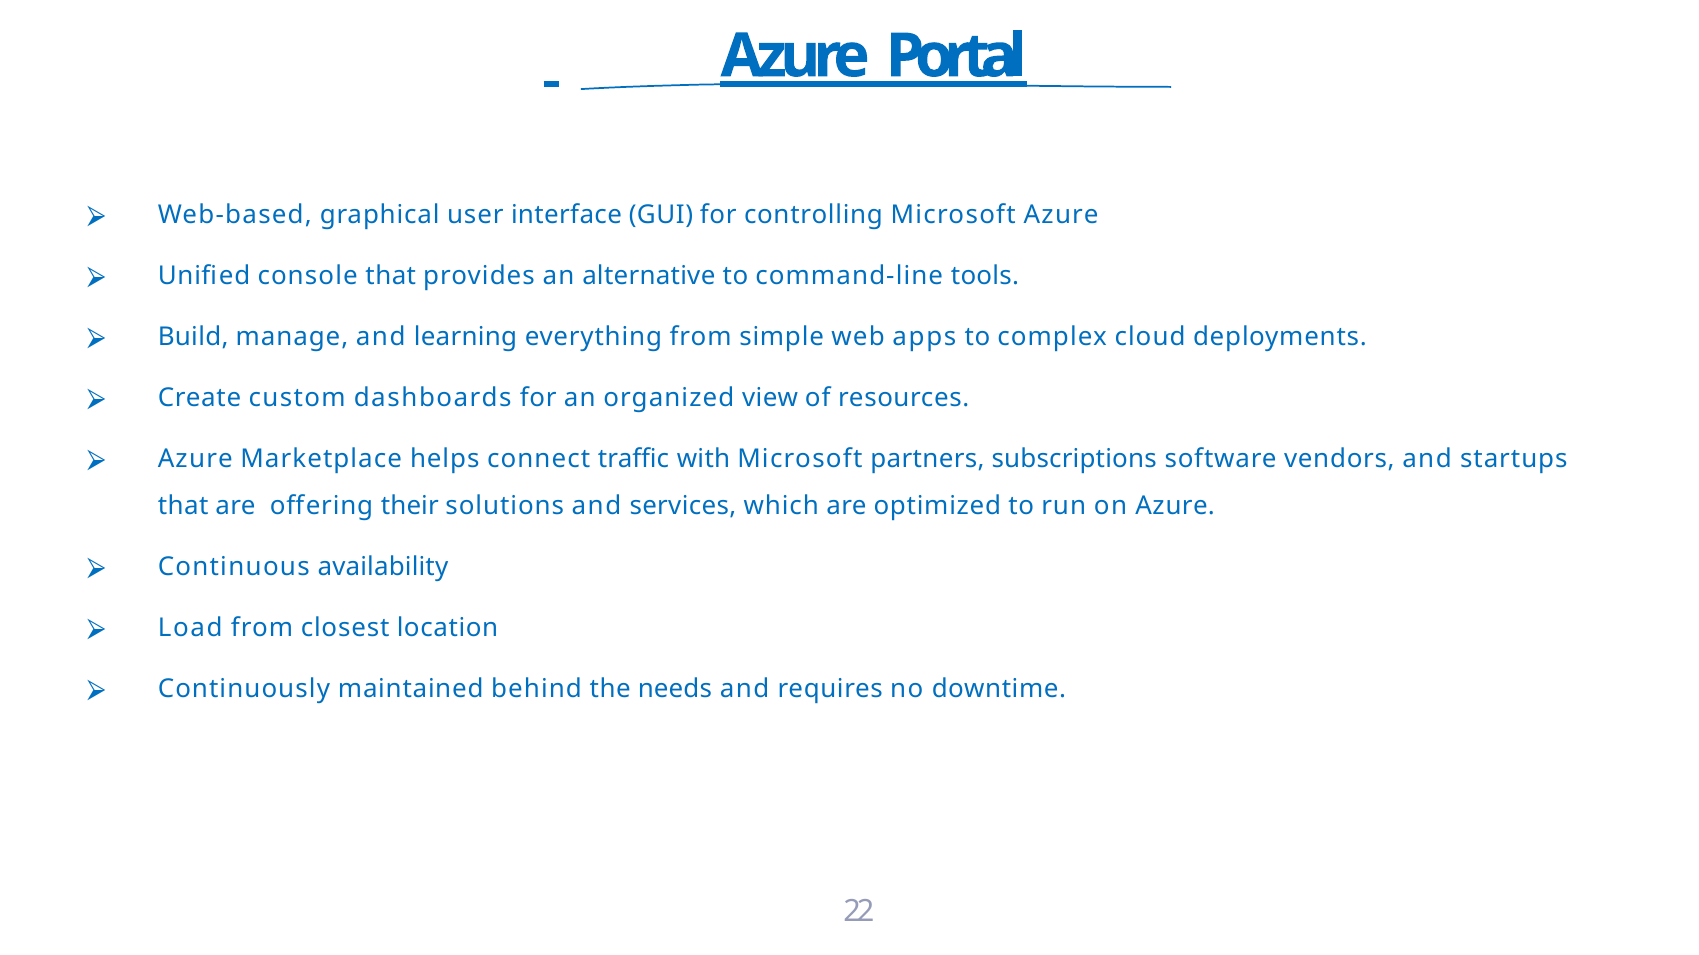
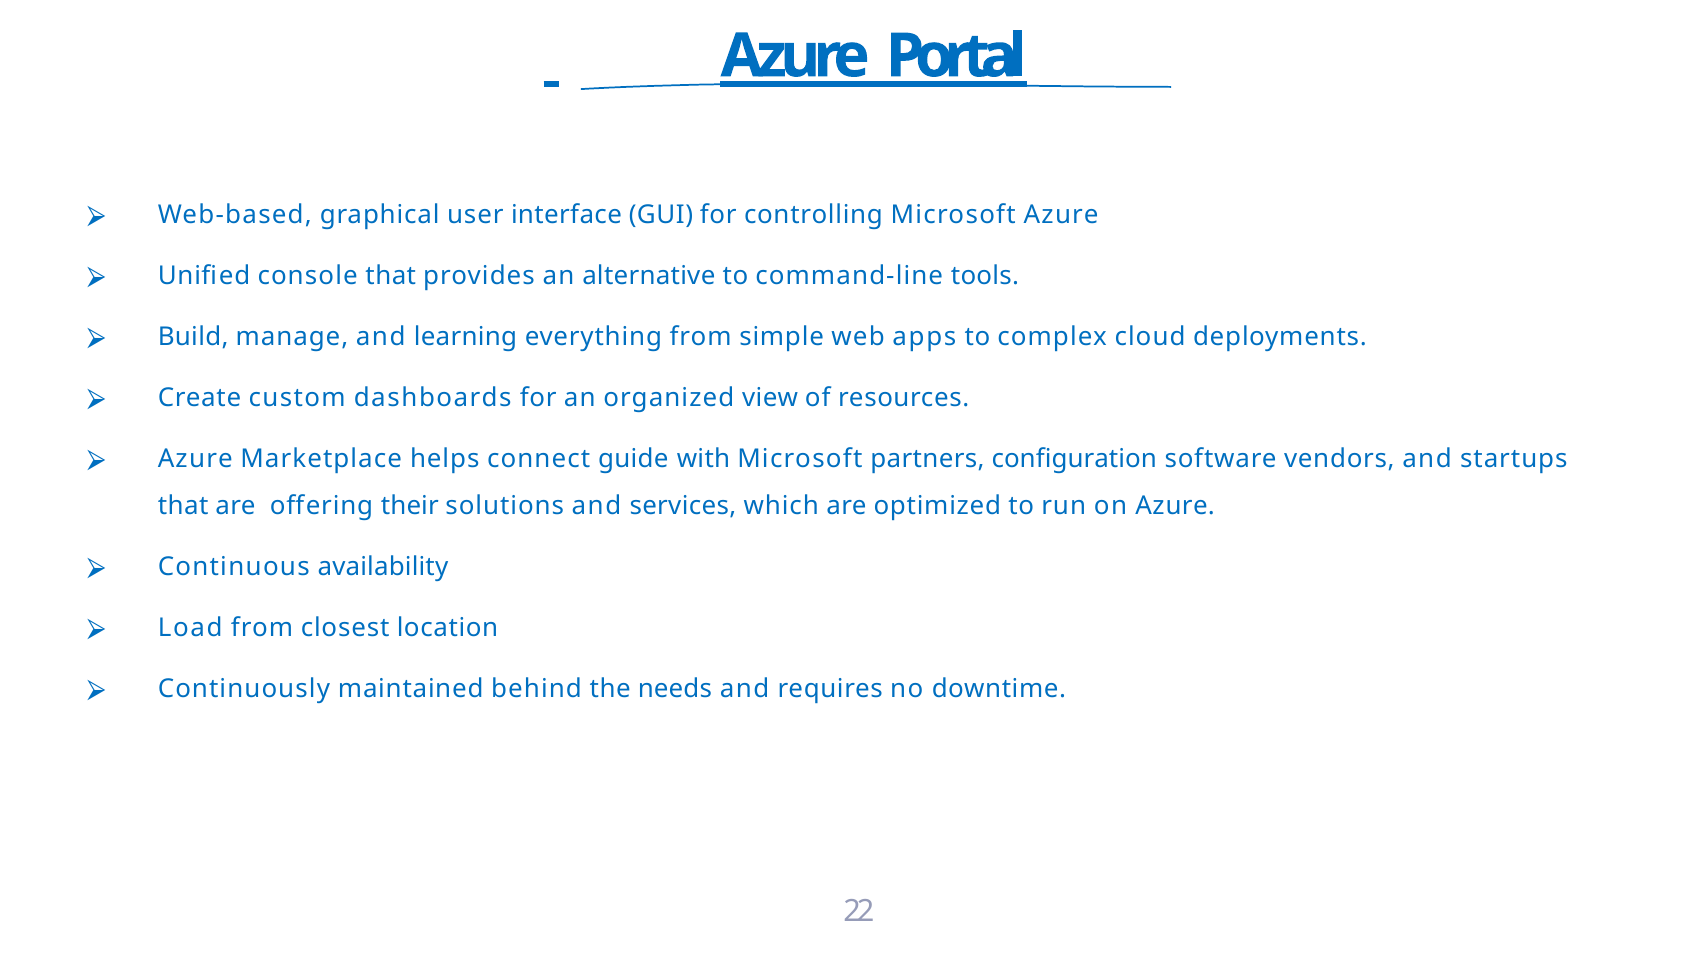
traffic: traffic -> guide
subscriptions: subscriptions -> configuration
